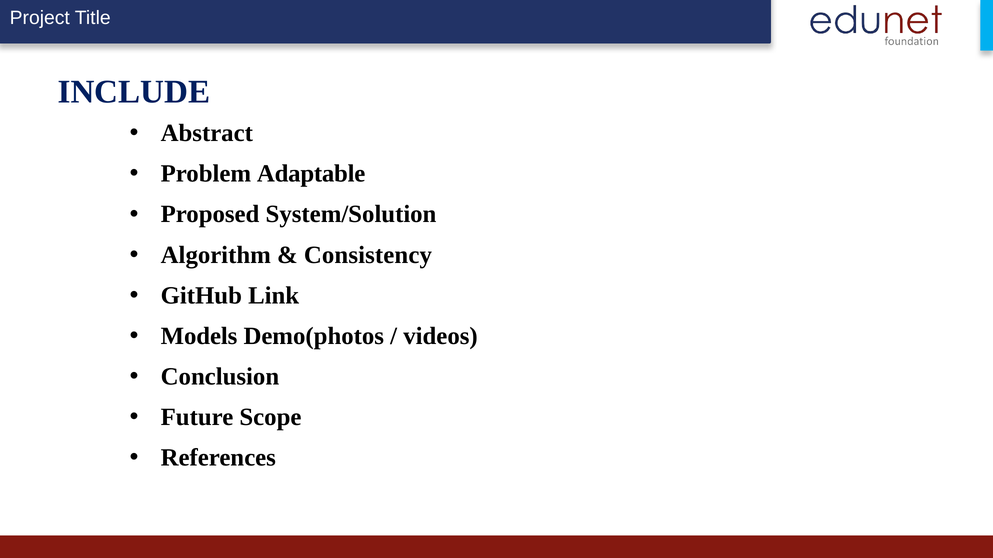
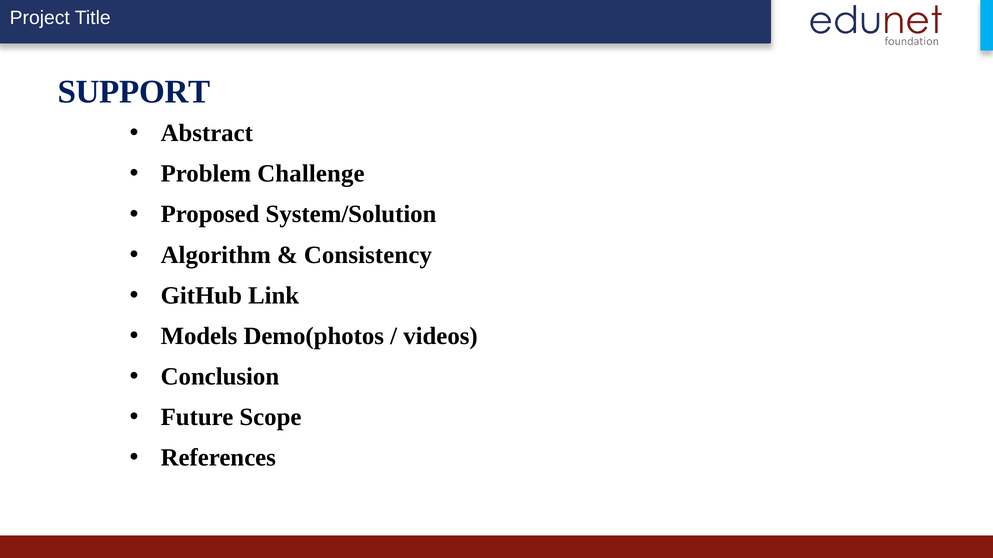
INCLUDE: INCLUDE -> SUPPORT
Adaptable: Adaptable -> Challenge
